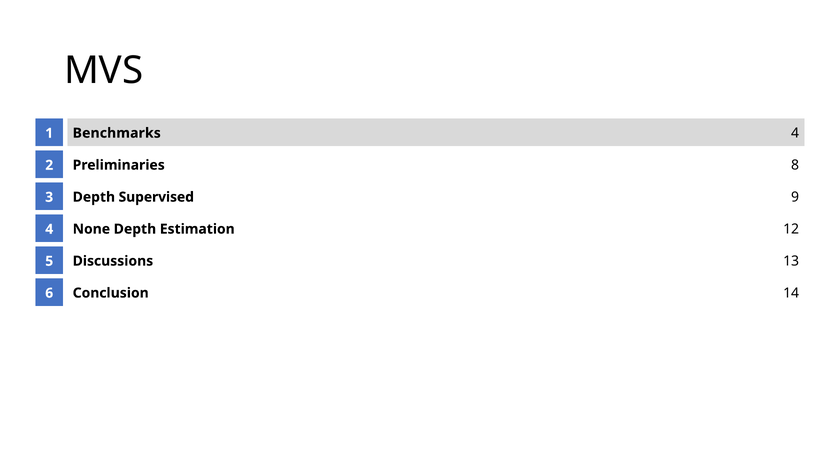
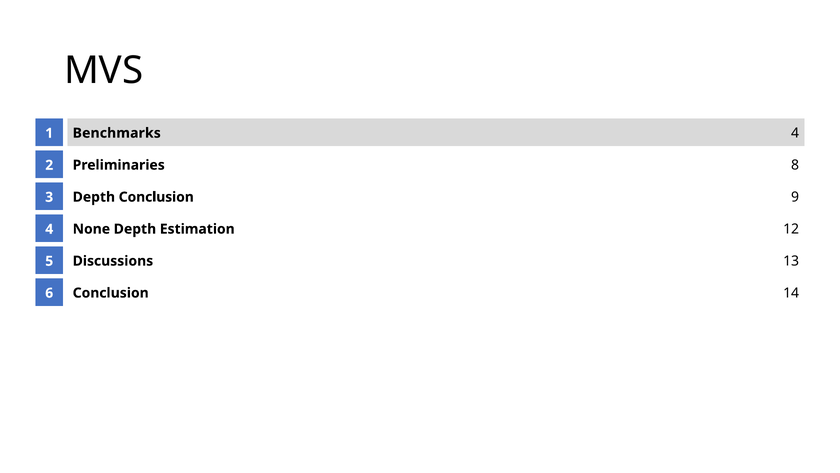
Depth Supervised: Supervised -> Conclusion
